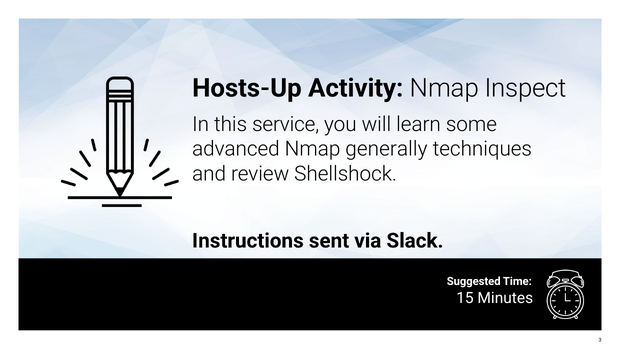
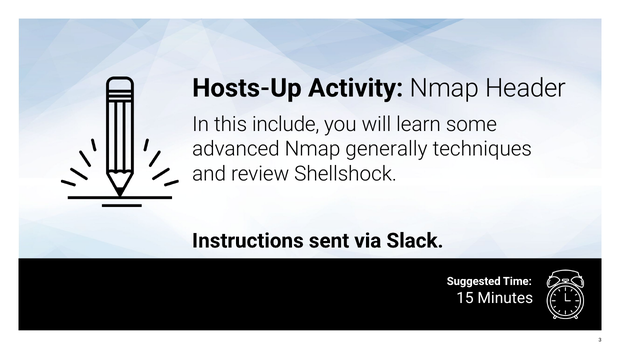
Inspect: Inspect -> Header
service: service -> include
